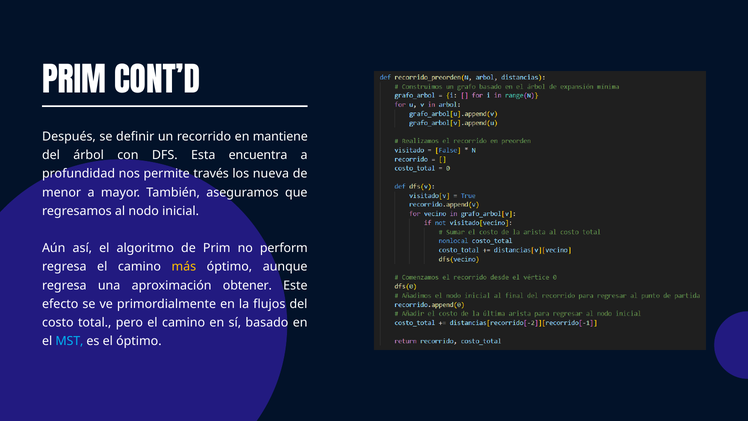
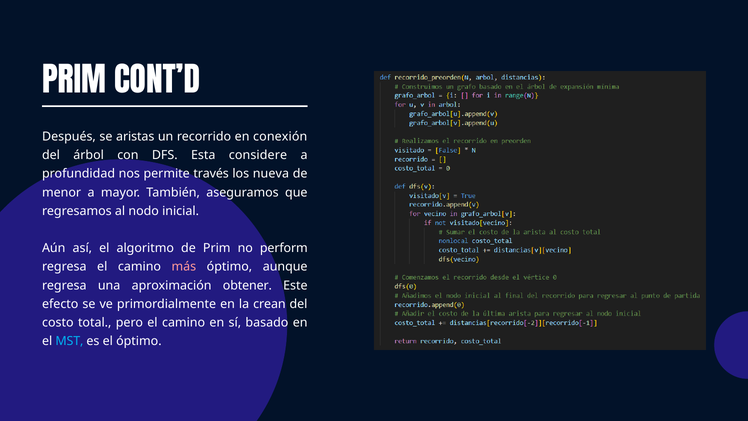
definir: definir -> aristas
mantiene: mantiene -> conexión
encuentra: encuentra -> considere
más colour: yellow -> pink
flujos: flujos -> crean
